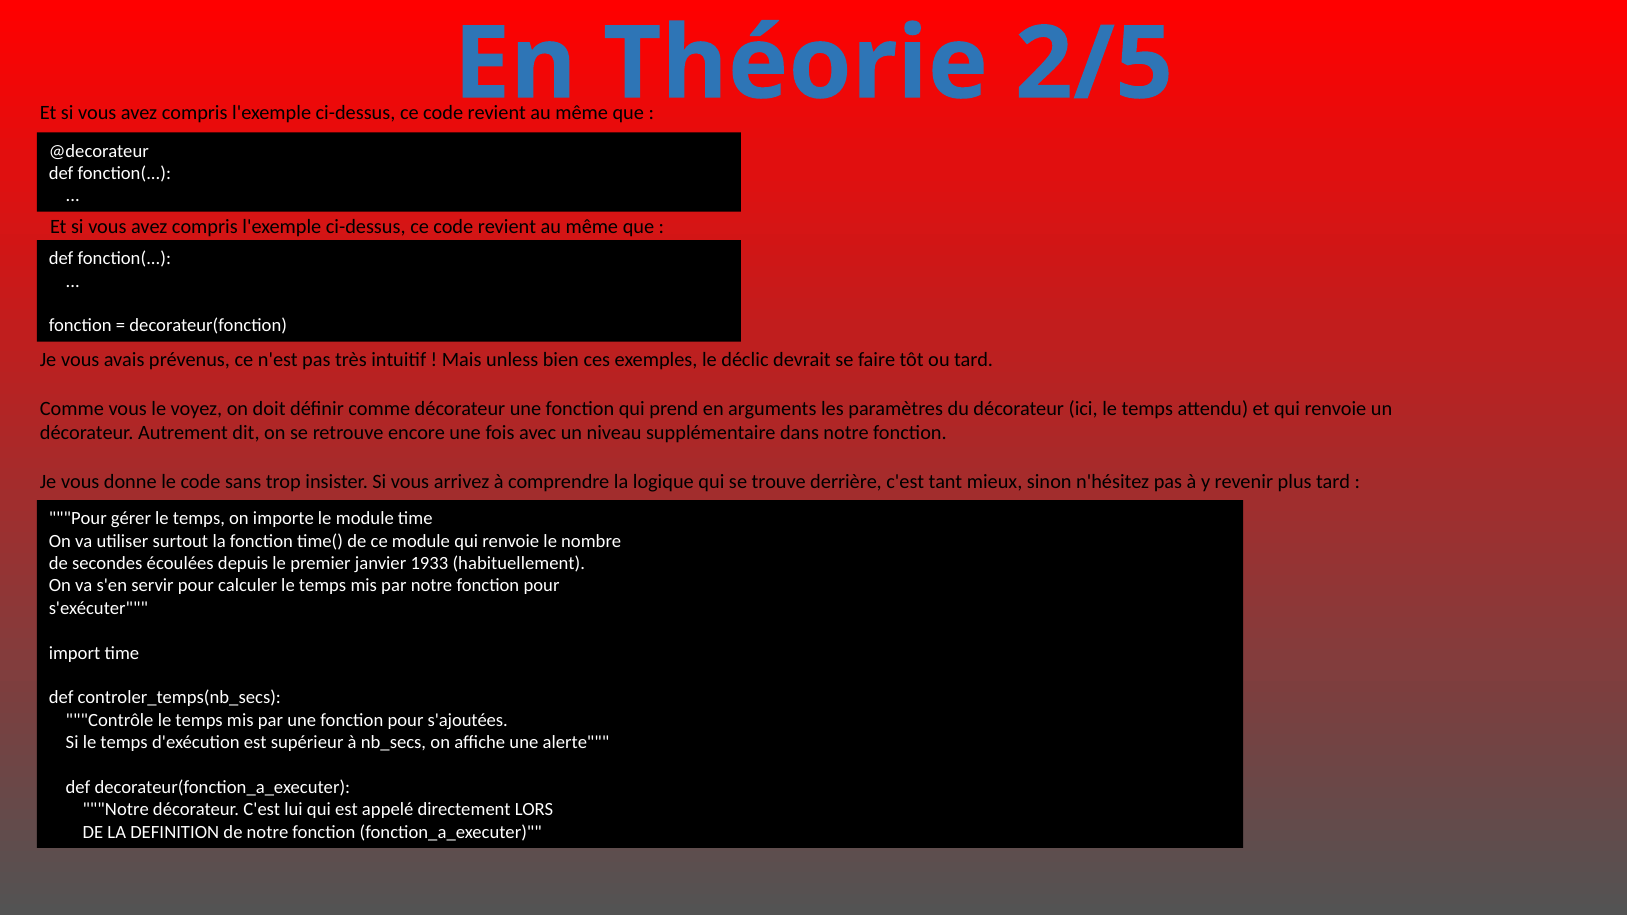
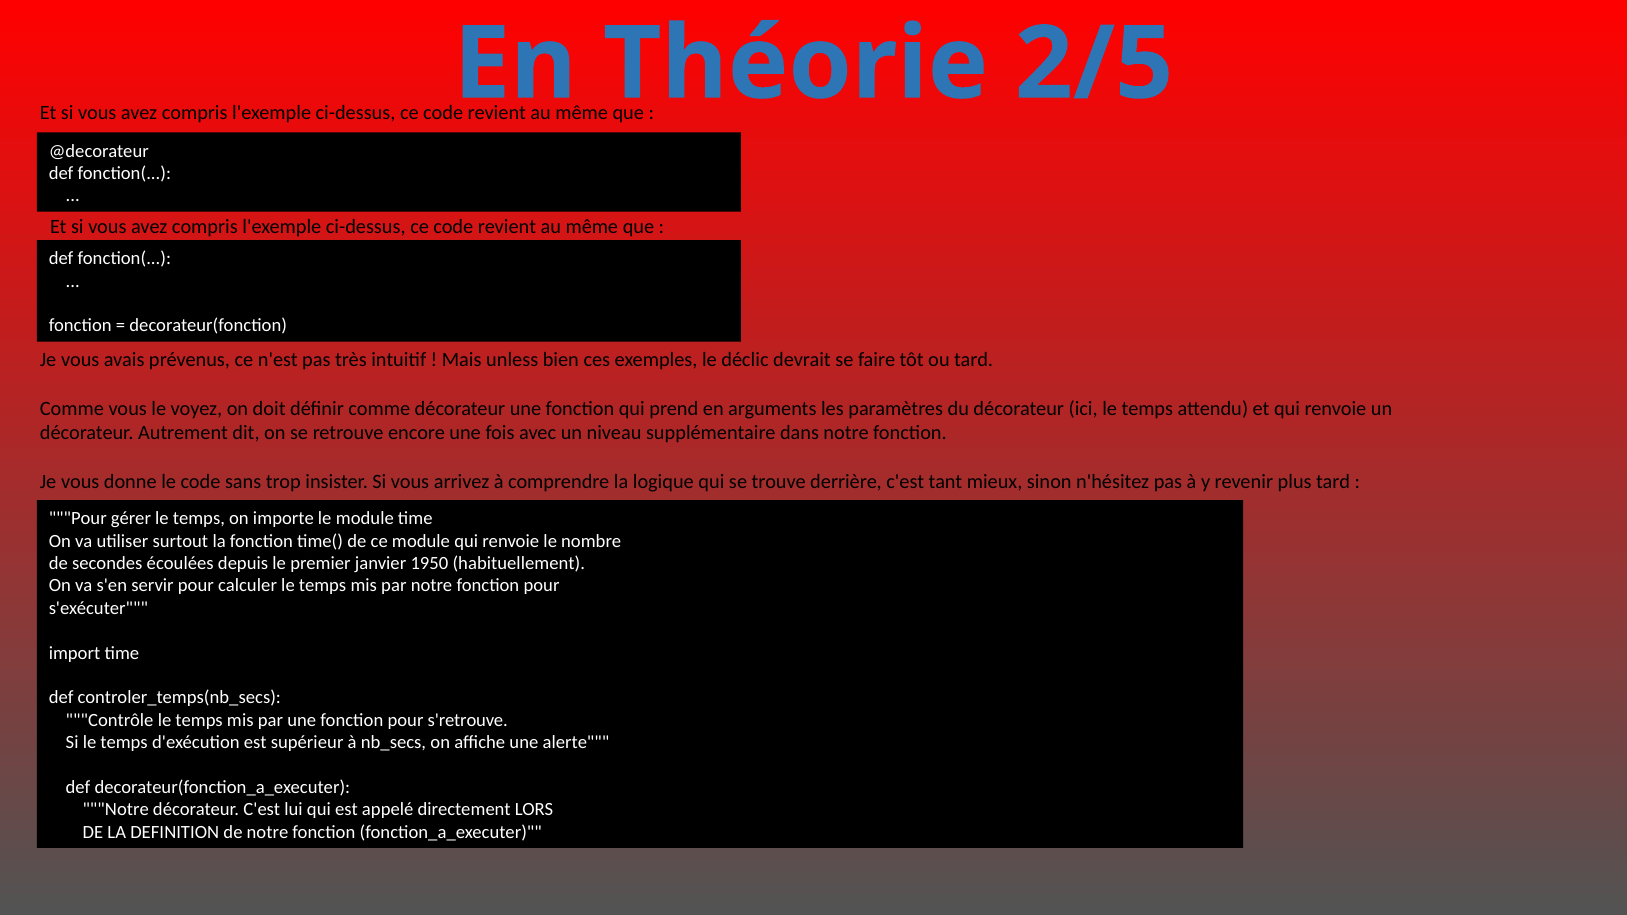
1933: 1933 -> 1950
s'ajoutées: s'ajoutées -> s'retrouve
